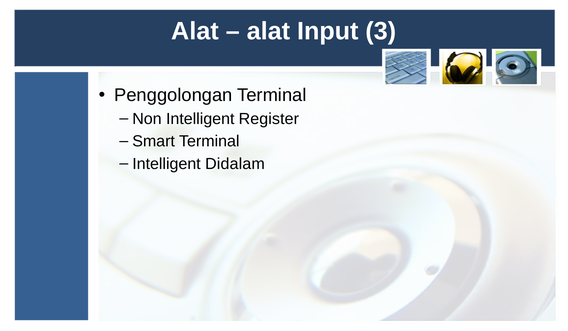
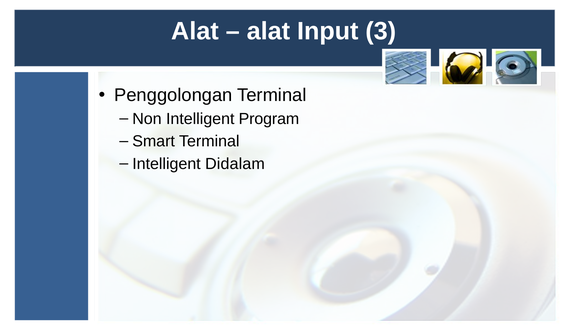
Register: Register -> Program
